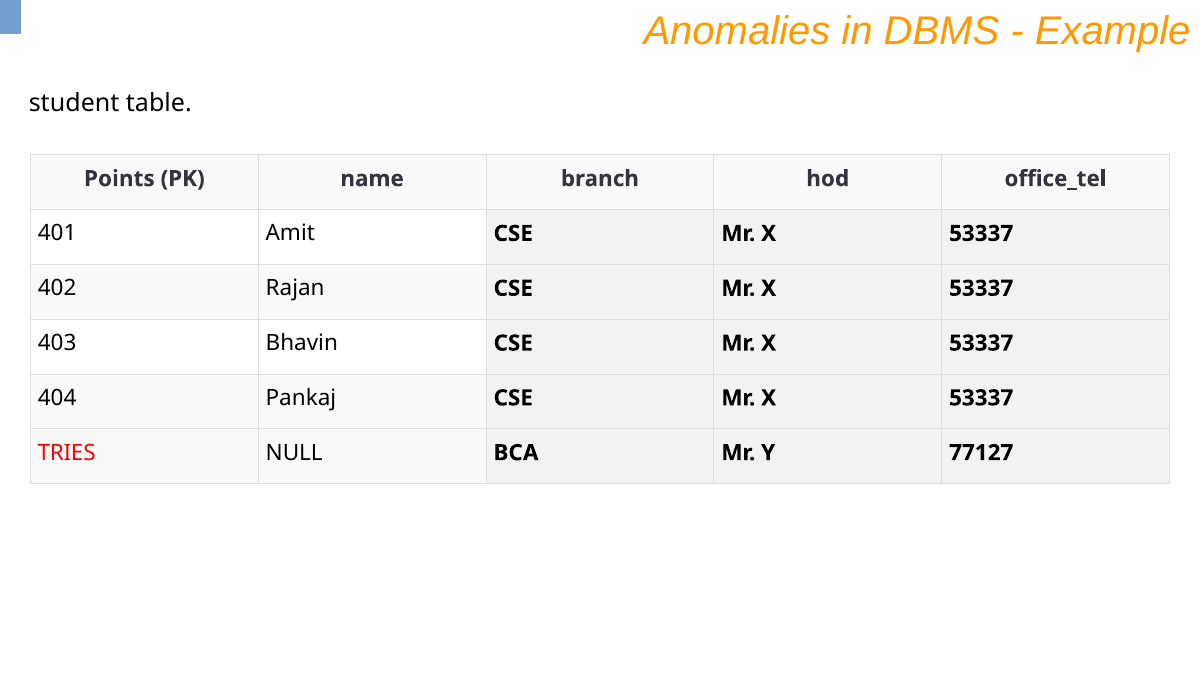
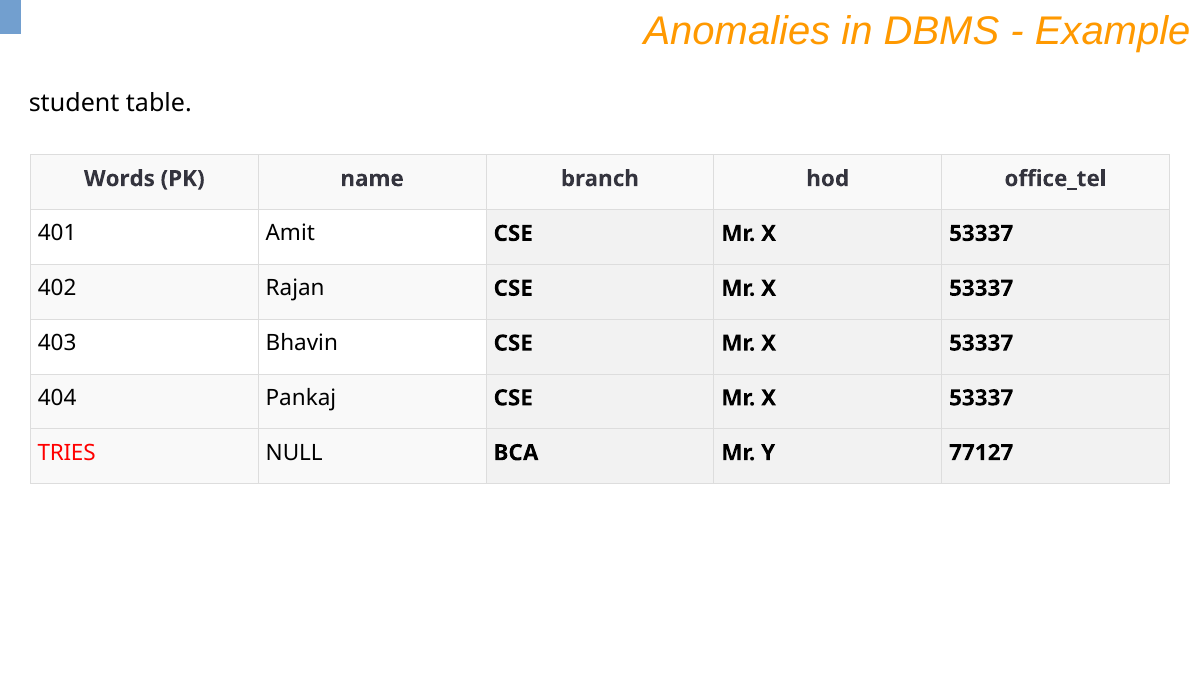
Points: Points -> Words
